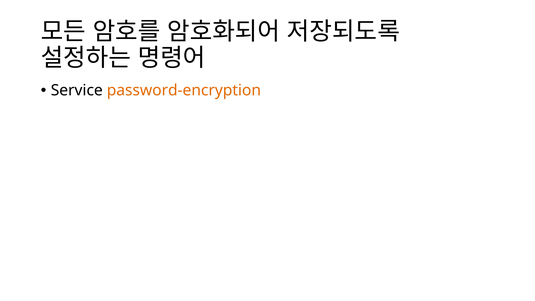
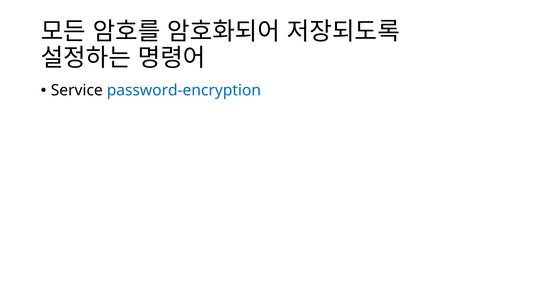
password-encryption colour: orange -> blue
